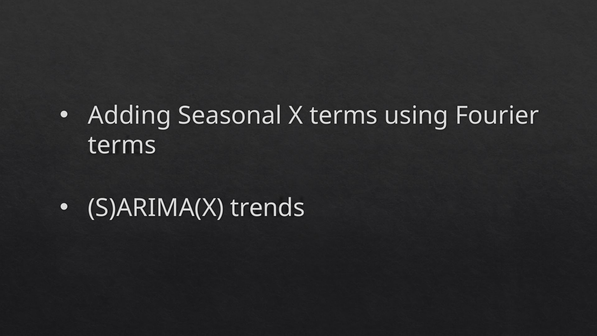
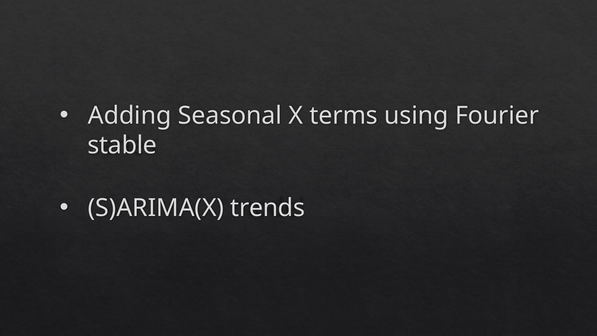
terms at (122, 145): terms -> stable
